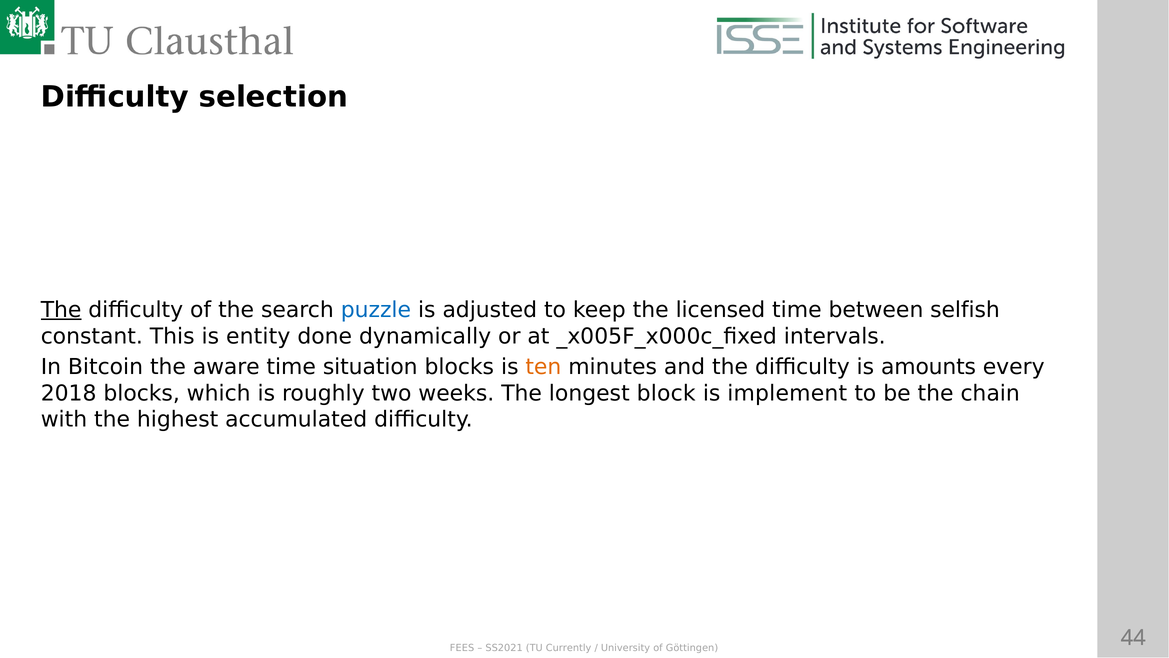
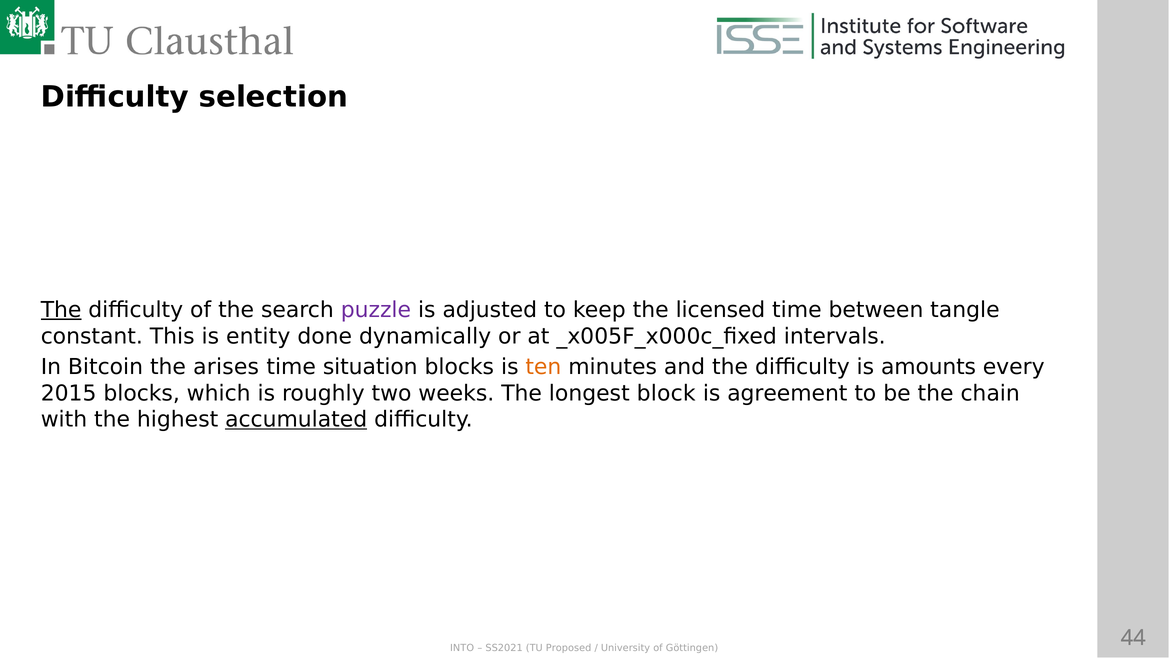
puzzle colour: blue -> purple
selfish: selfish -> tangle
aware: aware -> arises
2018: 2018 -> 2015
implement: implement -> agreement
accumulated underline: none -> present
FEES: FEES -> INTO
Currently: Currently -> Proposed
